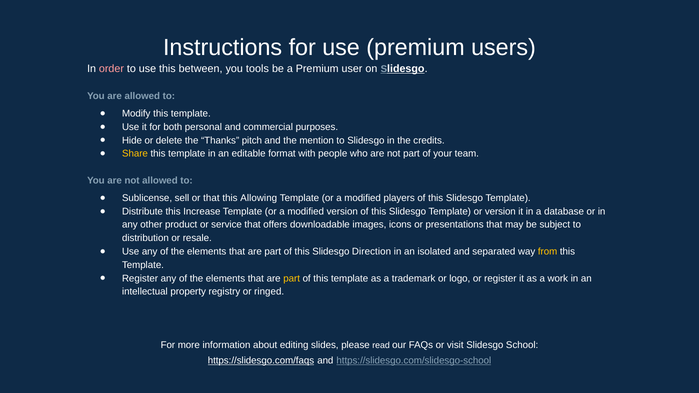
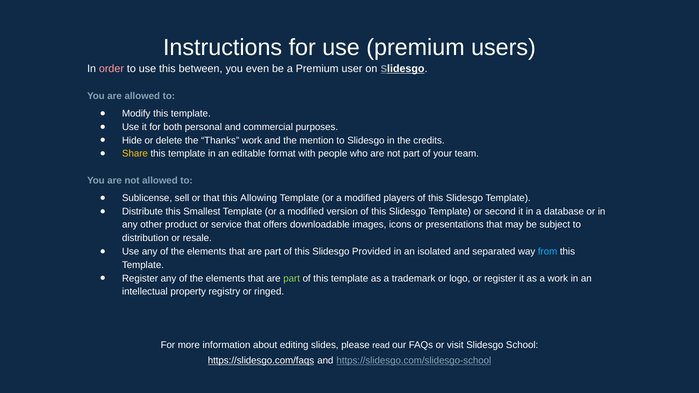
tools: tools -> even
Thanks pitch: pitch -> work
Increase: Increase -> Smallest
or version: version -> second
Direction: Direction -> Provided
from colour: yellow -> light blue
part at (292, 278) colour: yellow -> light green
